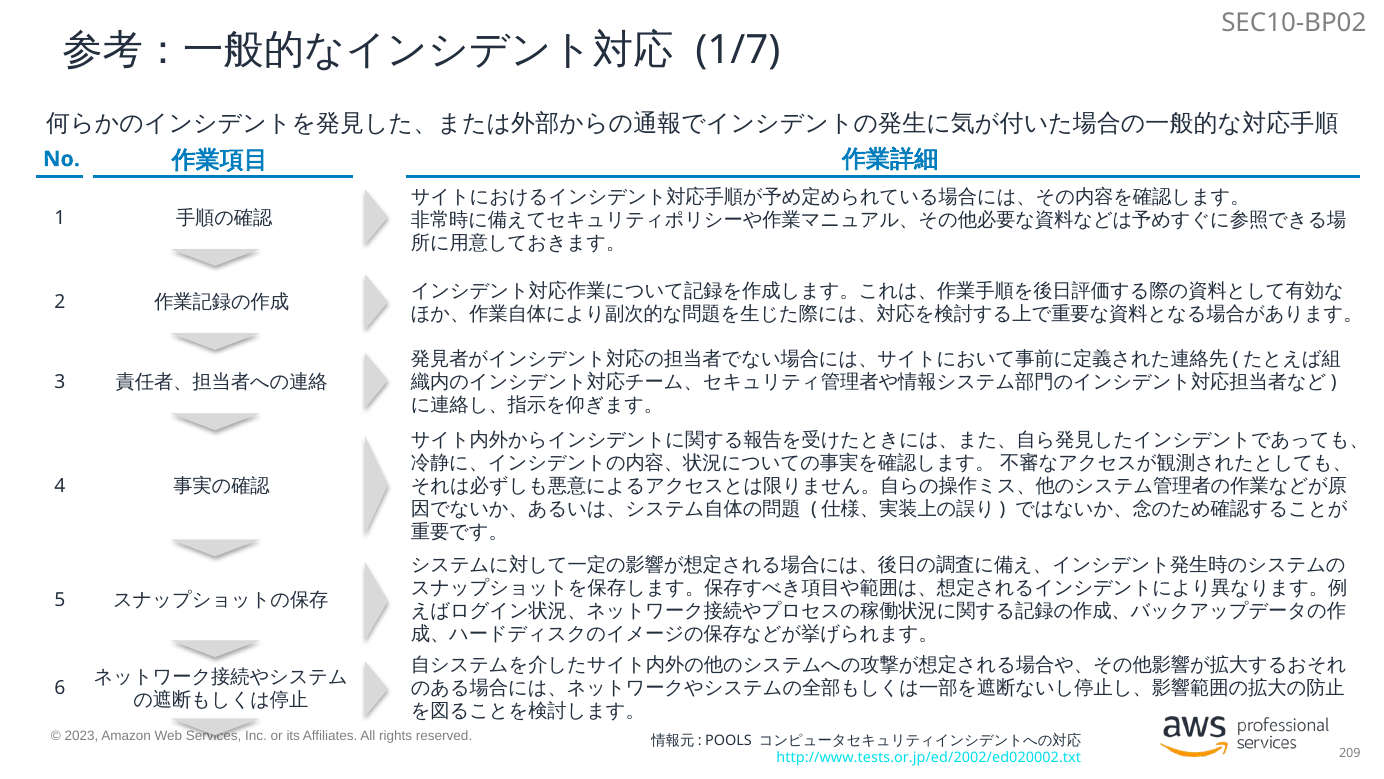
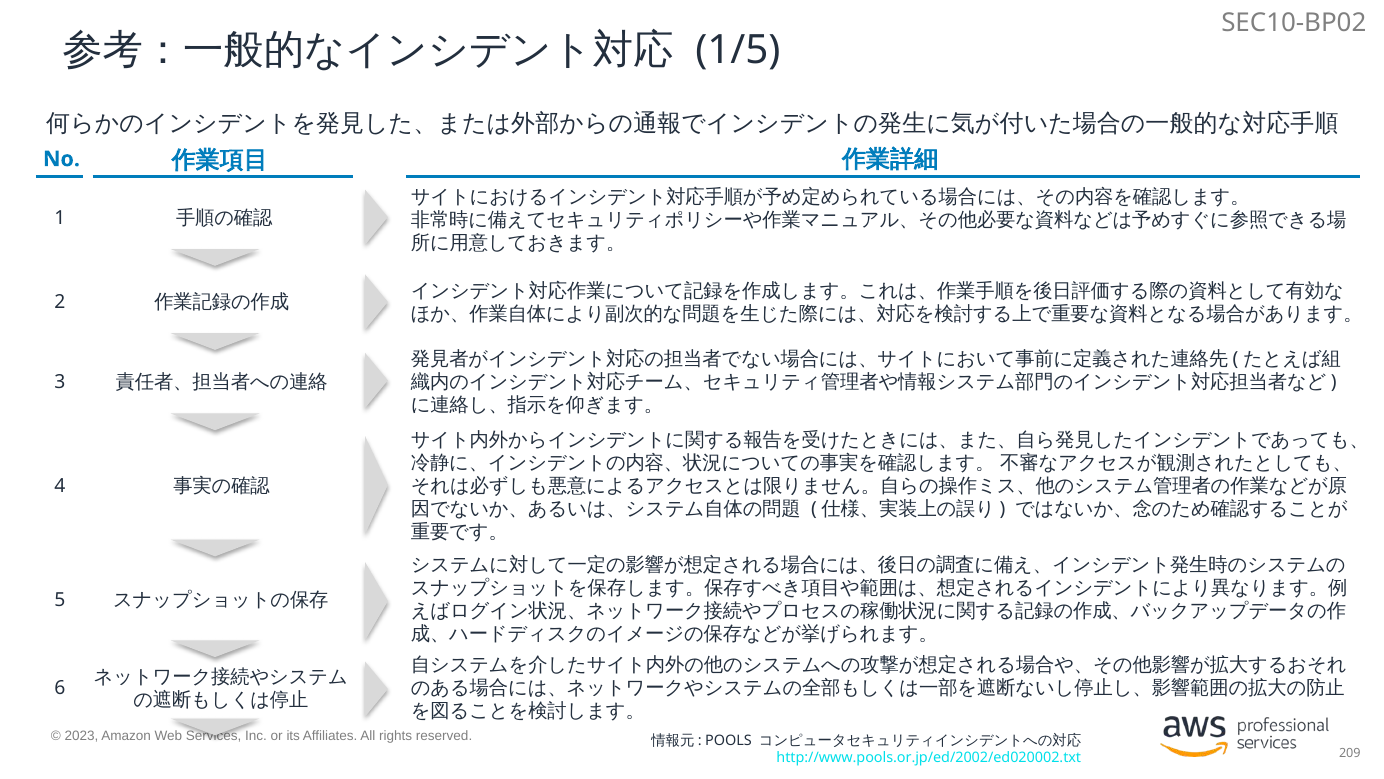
1/7: 1/7 -> 1/5
http://www.tests.or.jp/ed/2002/ed020002.txt: http://www.tests.or.jp/ed/2002/ed020002.txt -> http://www.pools.or.jp/ed/2002/ed020002.txt
